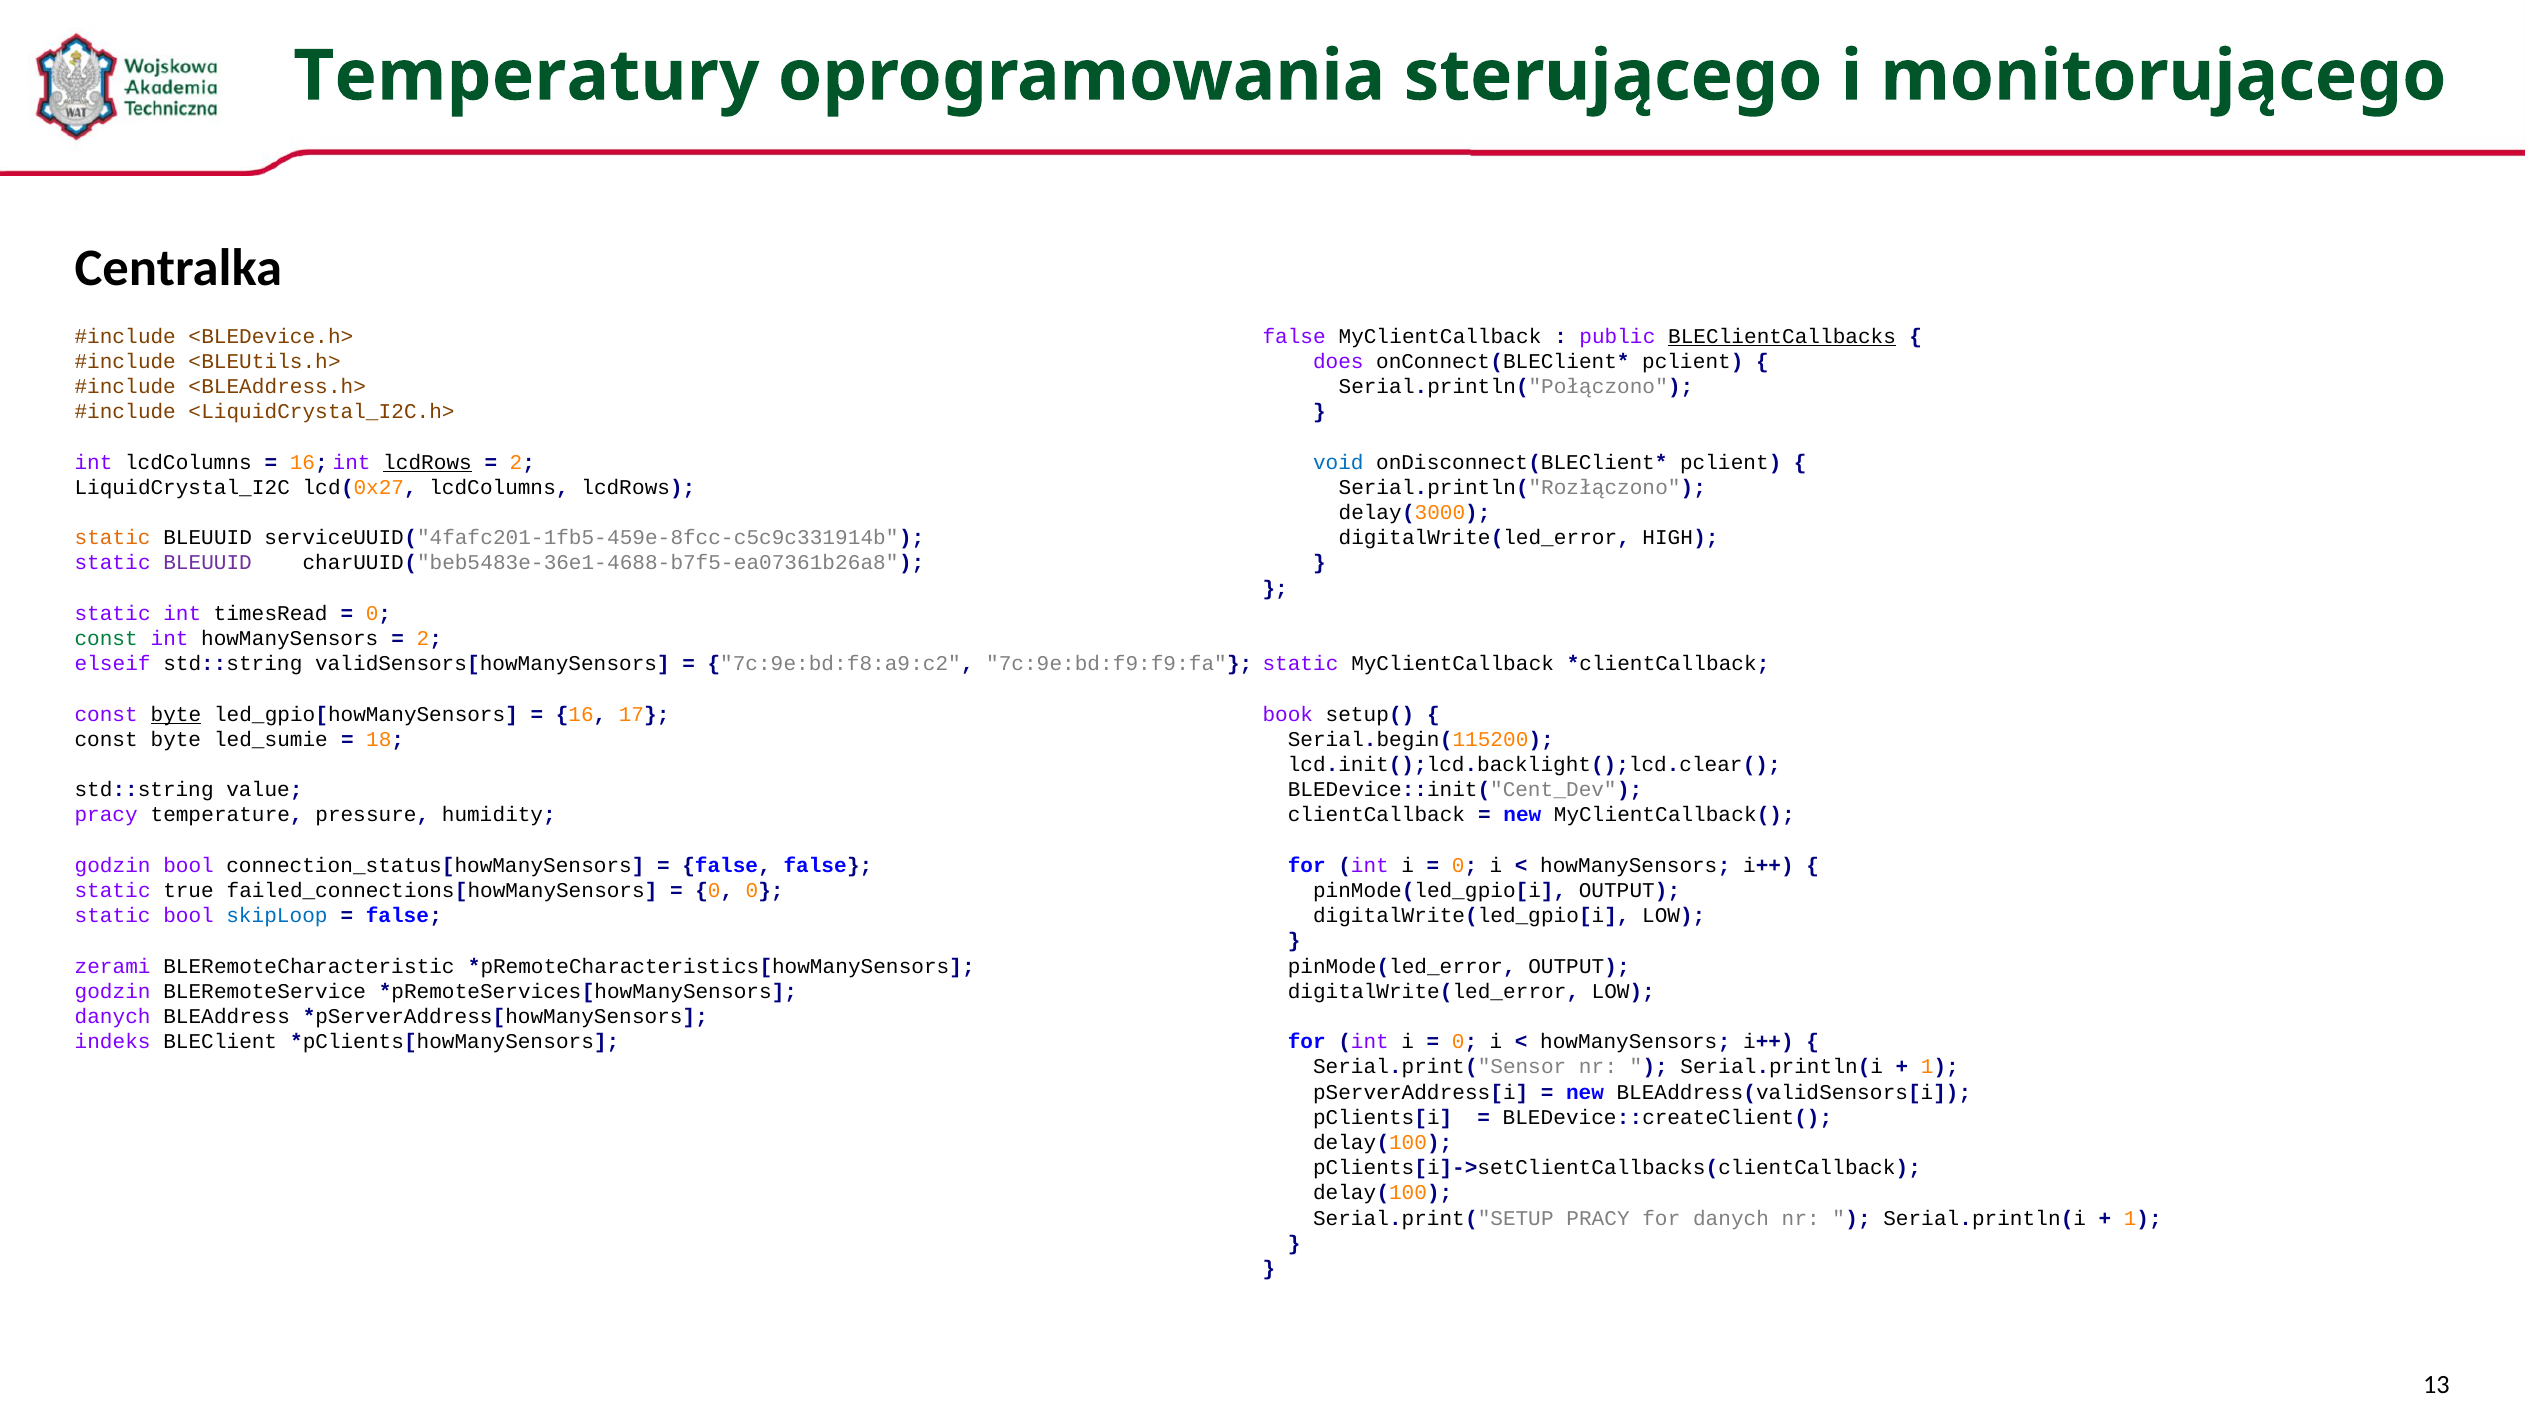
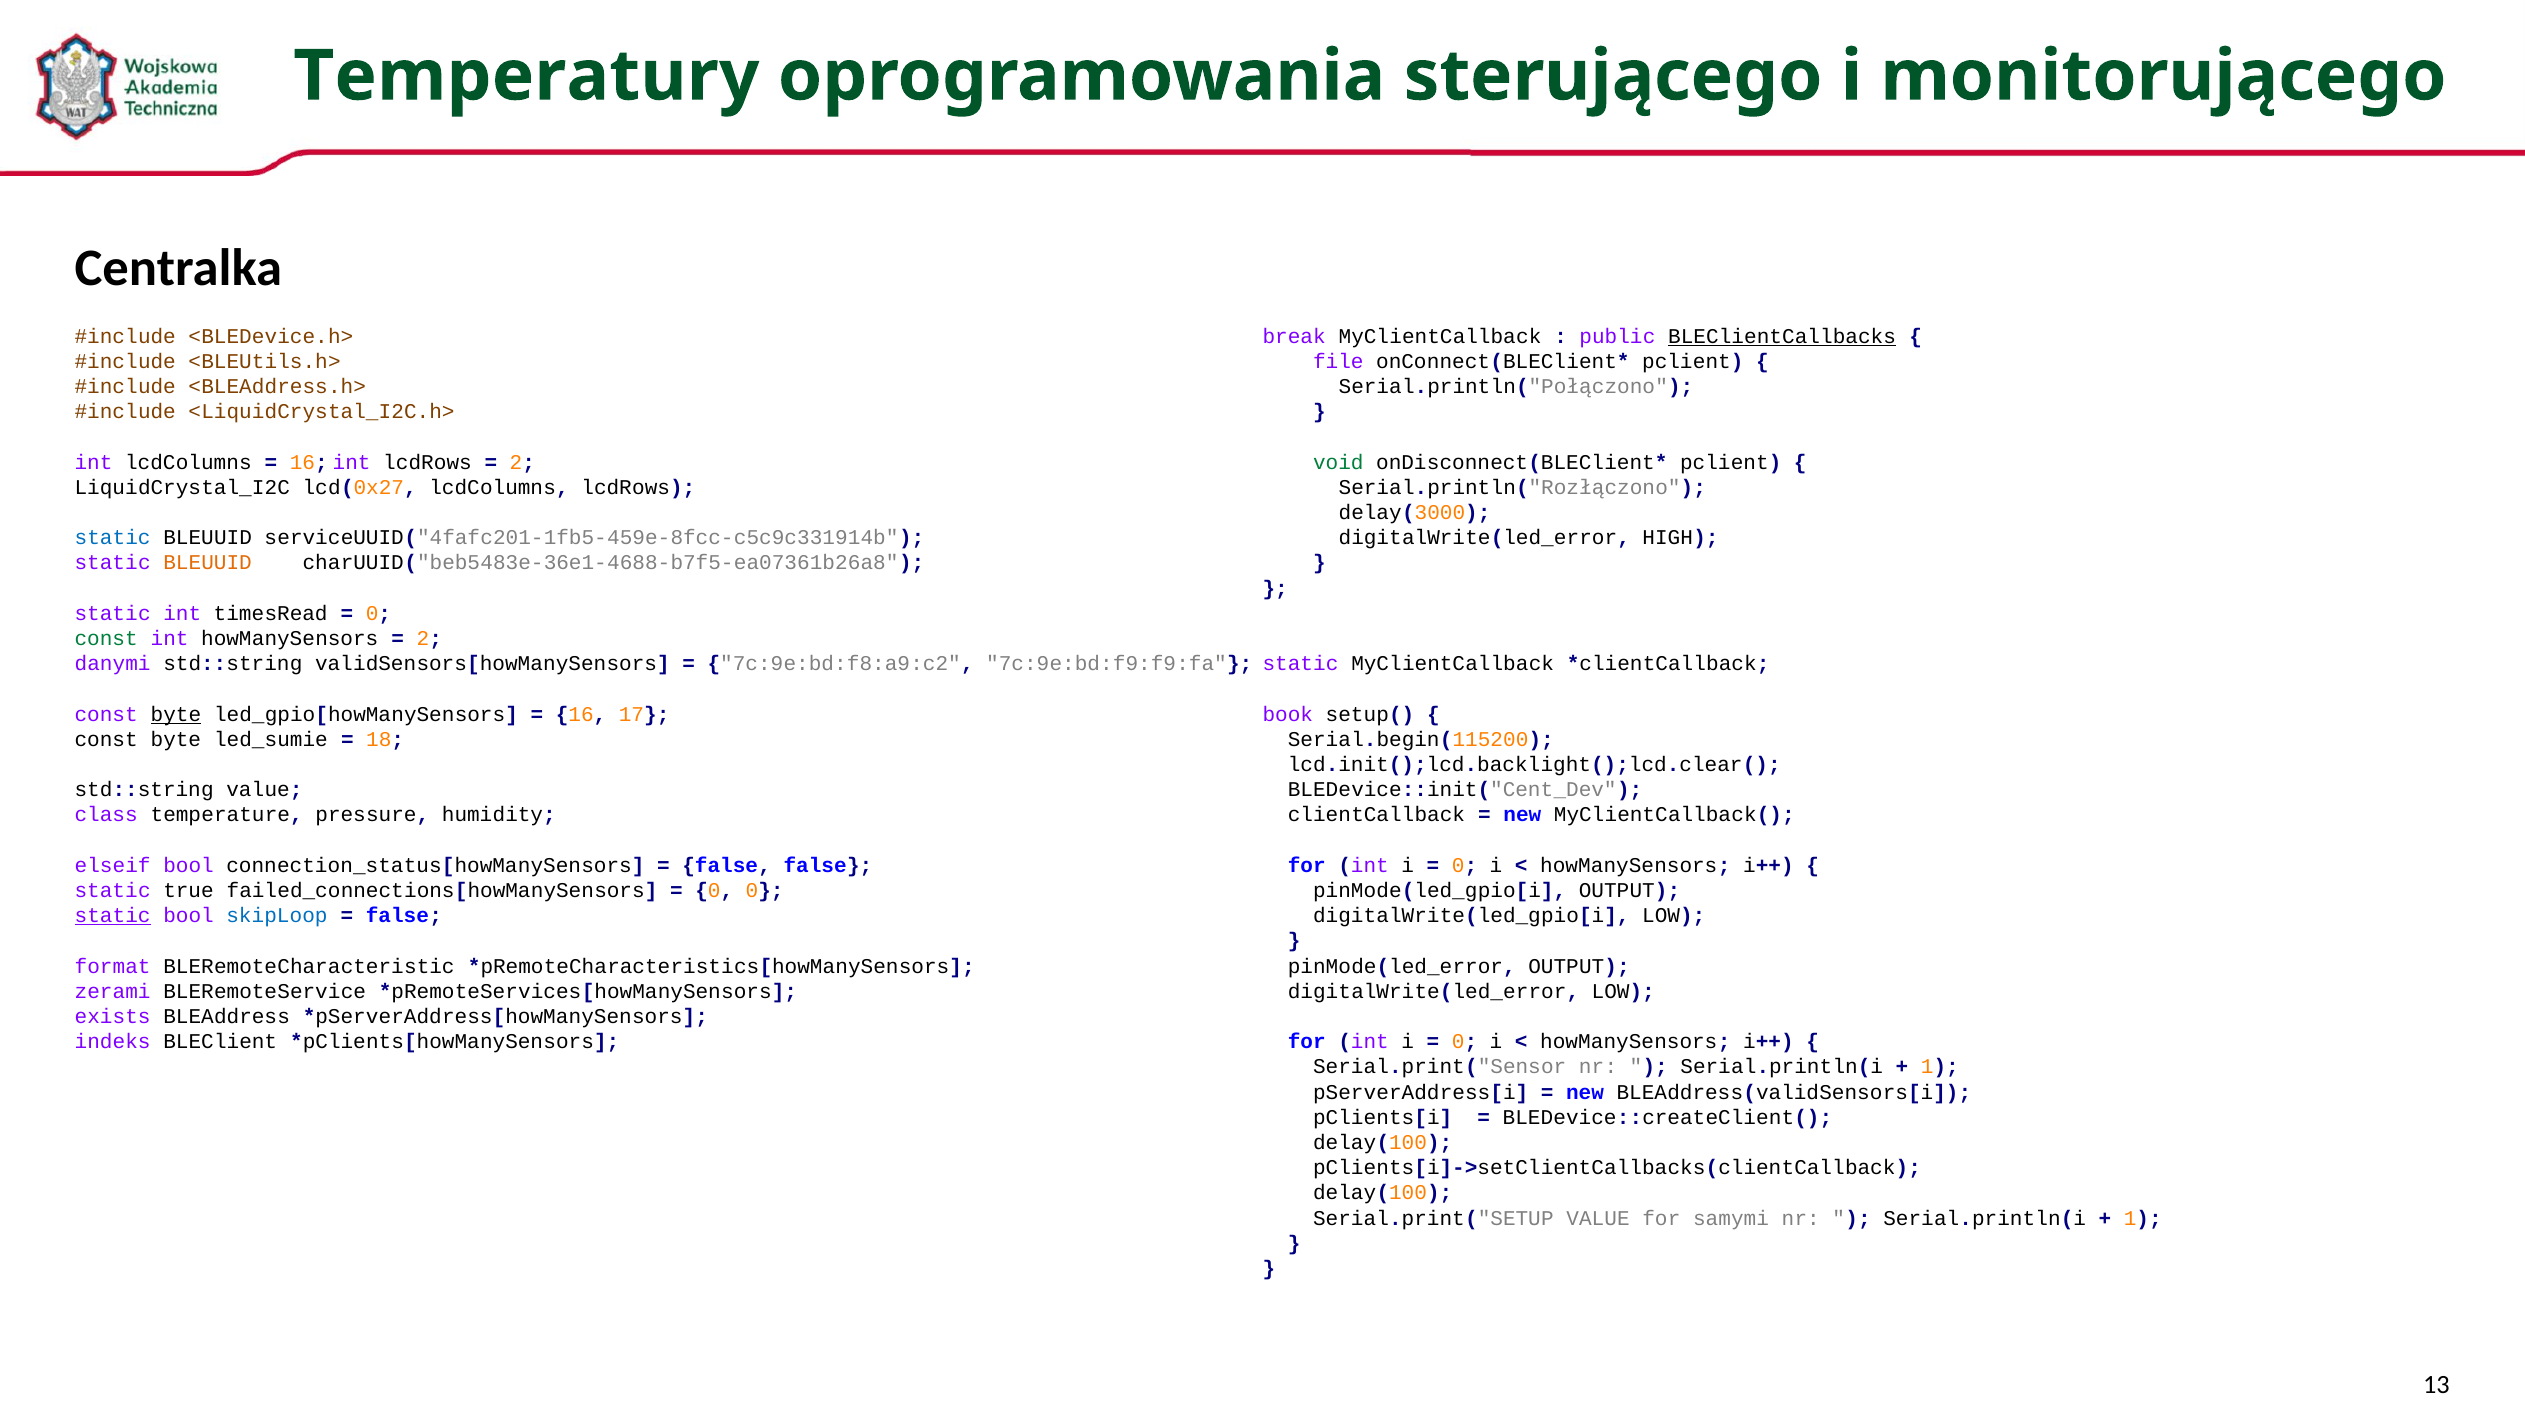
false at (1294, 336): false -> break
does: does -> file
lcdRows at (428, 462) underline: present -> none
void colour: blue -> green
static at (113, 538) colour: orange -> blue
BLEUUID at (208, 563) colour: purple -> orange
elseif: elseif -> danymi
pracy at (106, 815): pracy -> class
godzin at (113, 866): godzin -> elseif
static at (113, 916) underline: none -> present
zerami: zerami -> format
godzin at (113, 992): godzin -> zerami
danych at (113, 1017): danych -> exists
Serial.print("SETUP PRACY: PRACY -> VALUE
for danych: danych -> samymi
